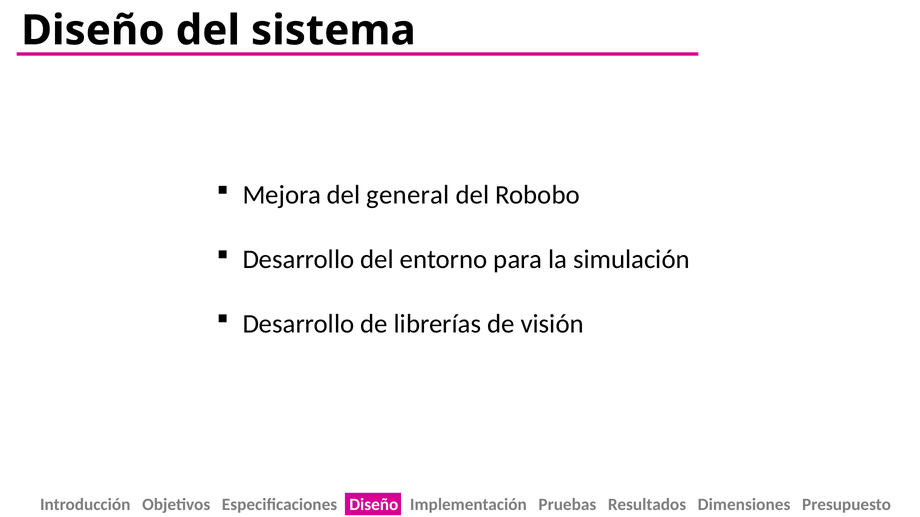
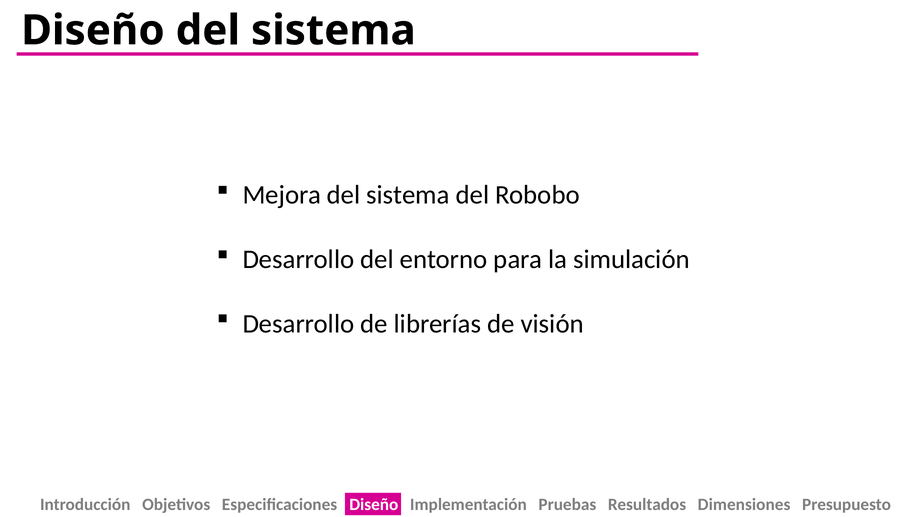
Mejora del general: general -> sistema
